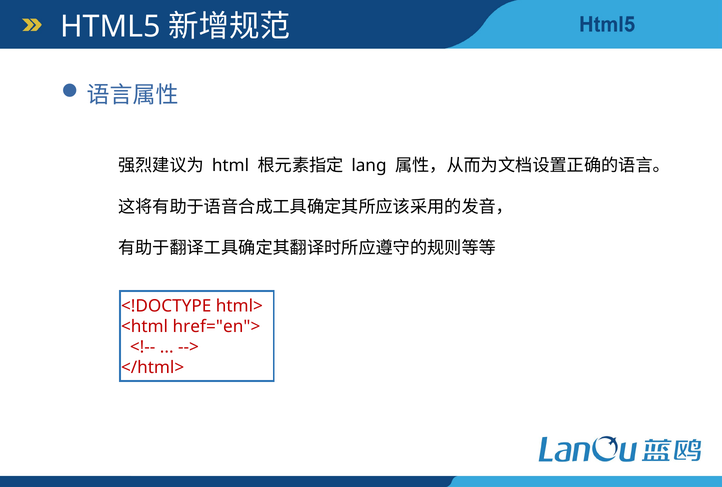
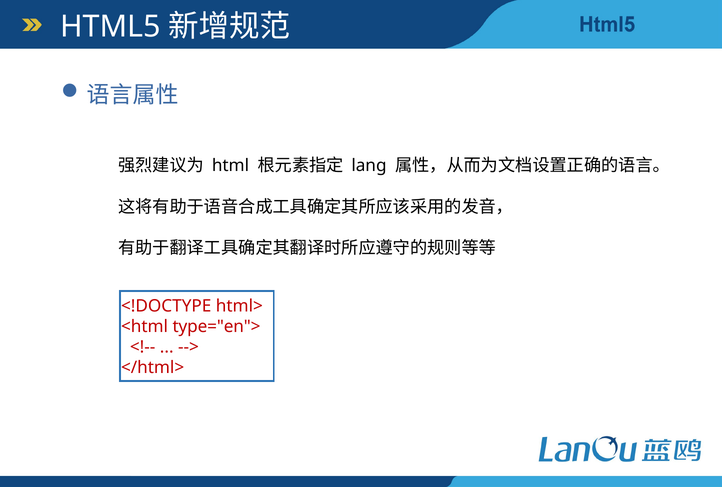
href="en">: href="en"> -> type="en">
